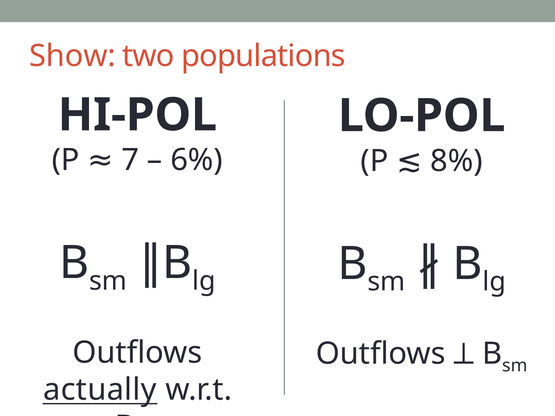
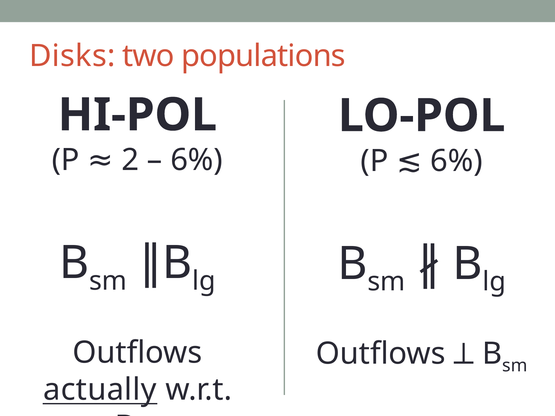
Show: Show -> Disks
7: 7 -> 2
P 8%: 8% -> 6%
